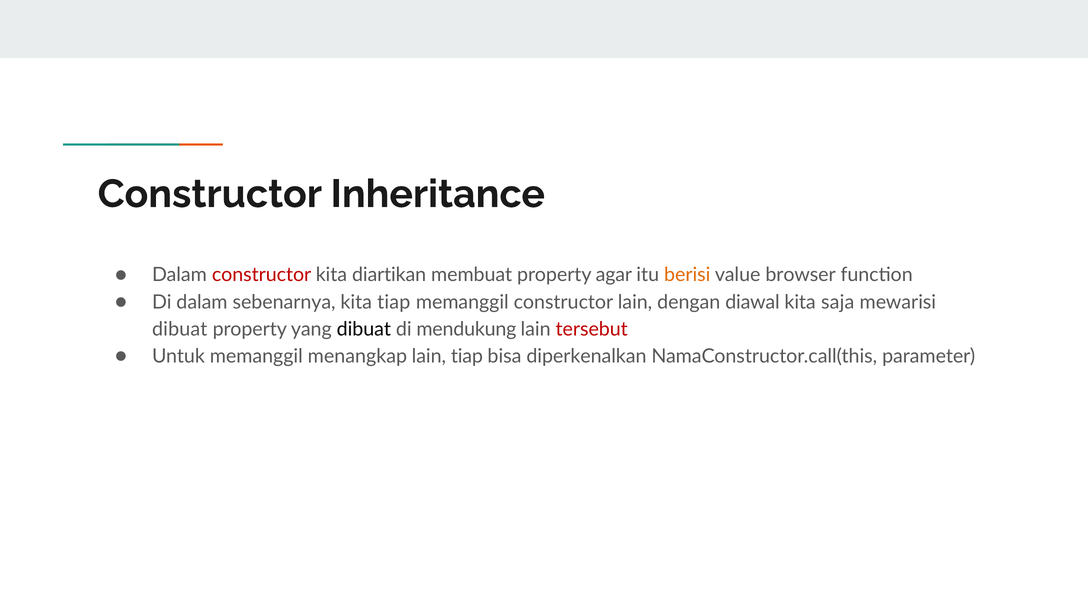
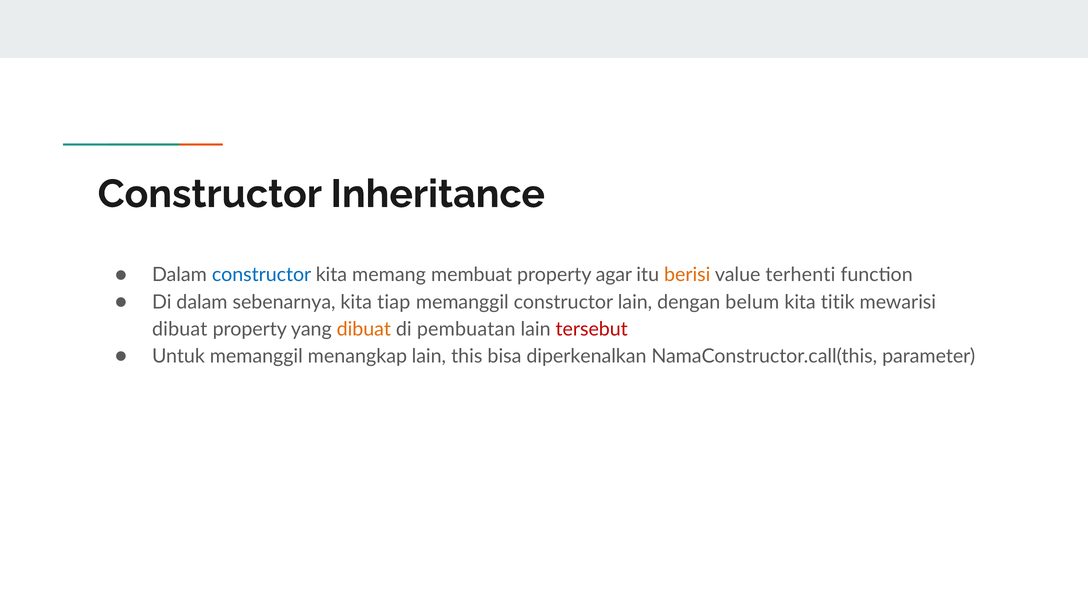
constructor at (262, 275) colour: red -> blue
diartikan: diartikan -> memang
browser: browser -> terhenti
diawal: diawal -> belum
saja: saja -> titik
dibuat at (364, 329) colour: black -> orange
mendukung: mendukung -> pembuatan
lain tiap: tiap -> this
